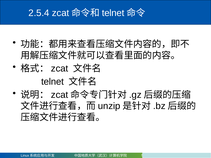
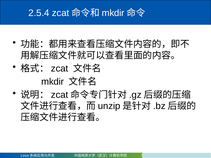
telnet at (113, 13): telnet -> mkdir
telnet at (53, 82): telnet -> mkdir
